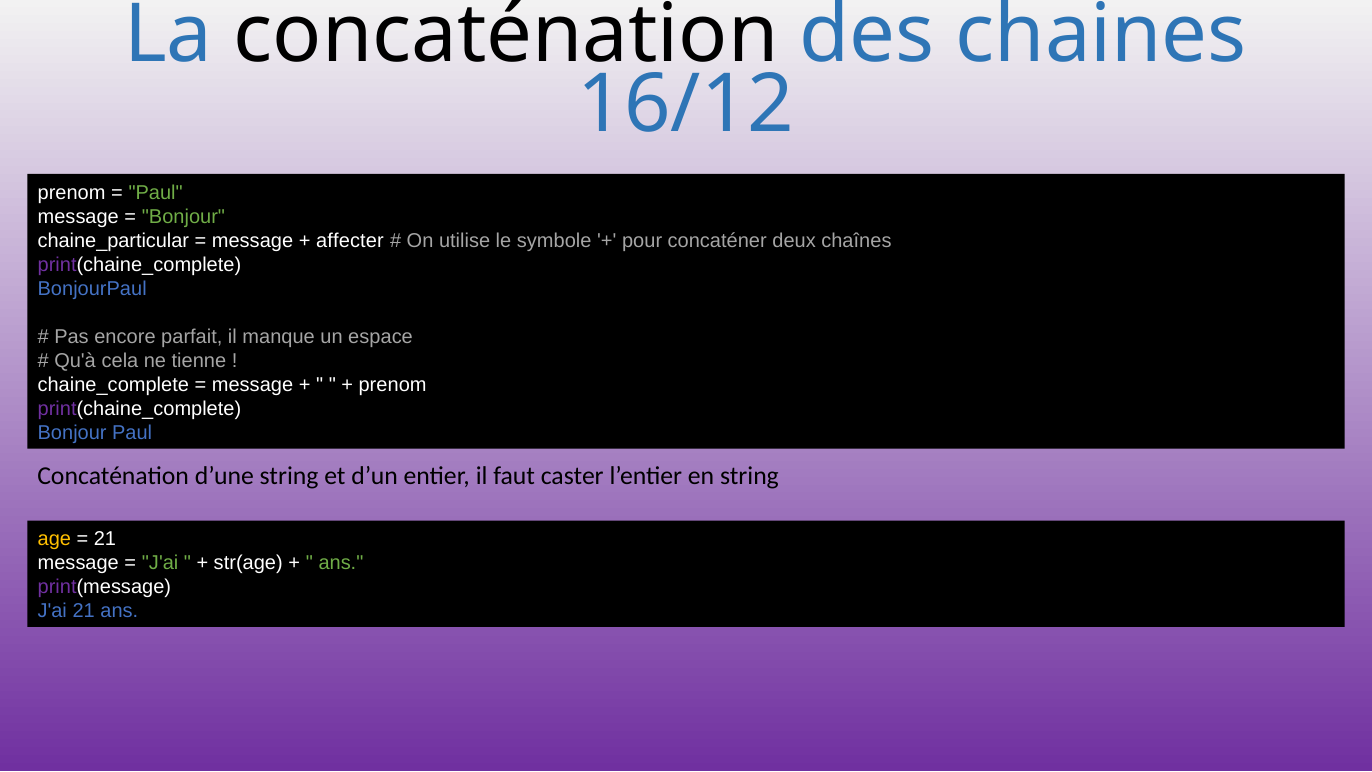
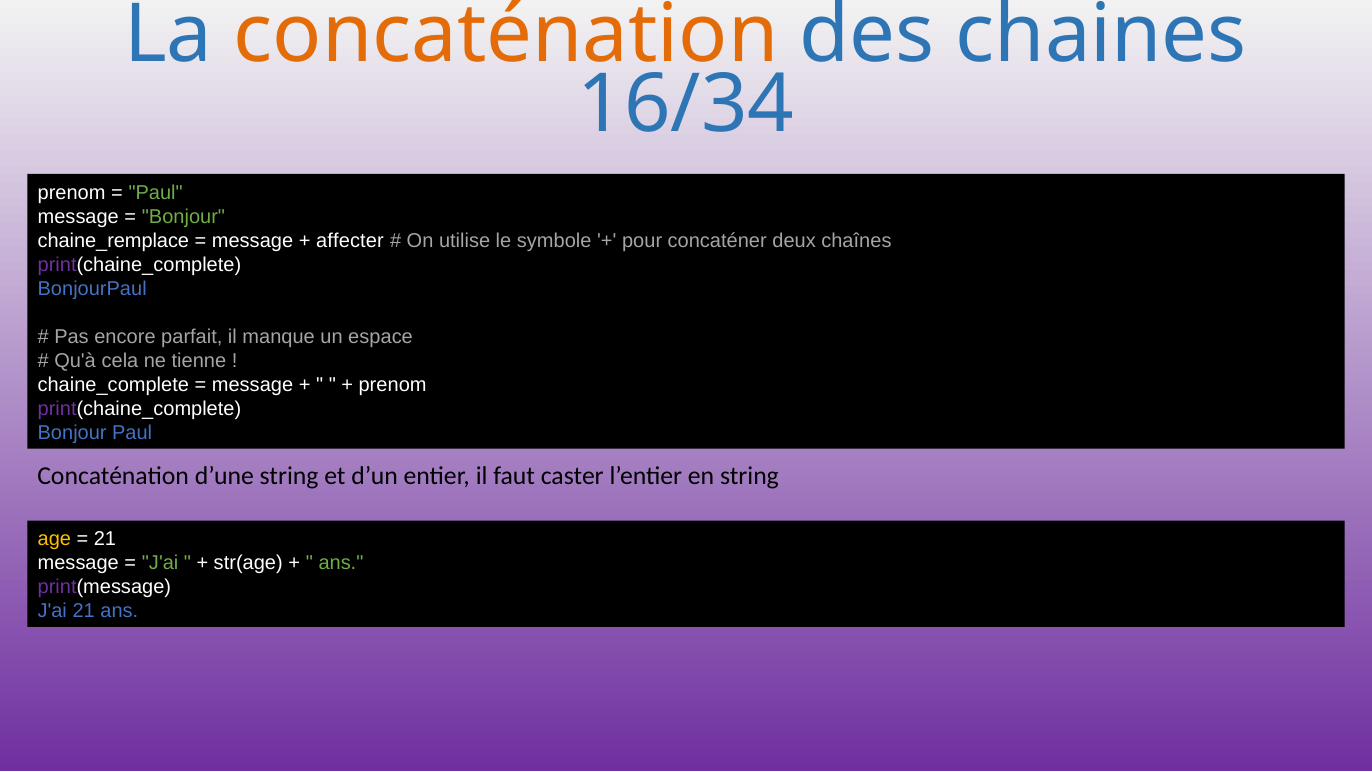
concaténation at (506, 35) colour: black -> orange
16/12: 16/12 -> 16/34
chaine_particular: chaine_particular -> chaine_remplace
